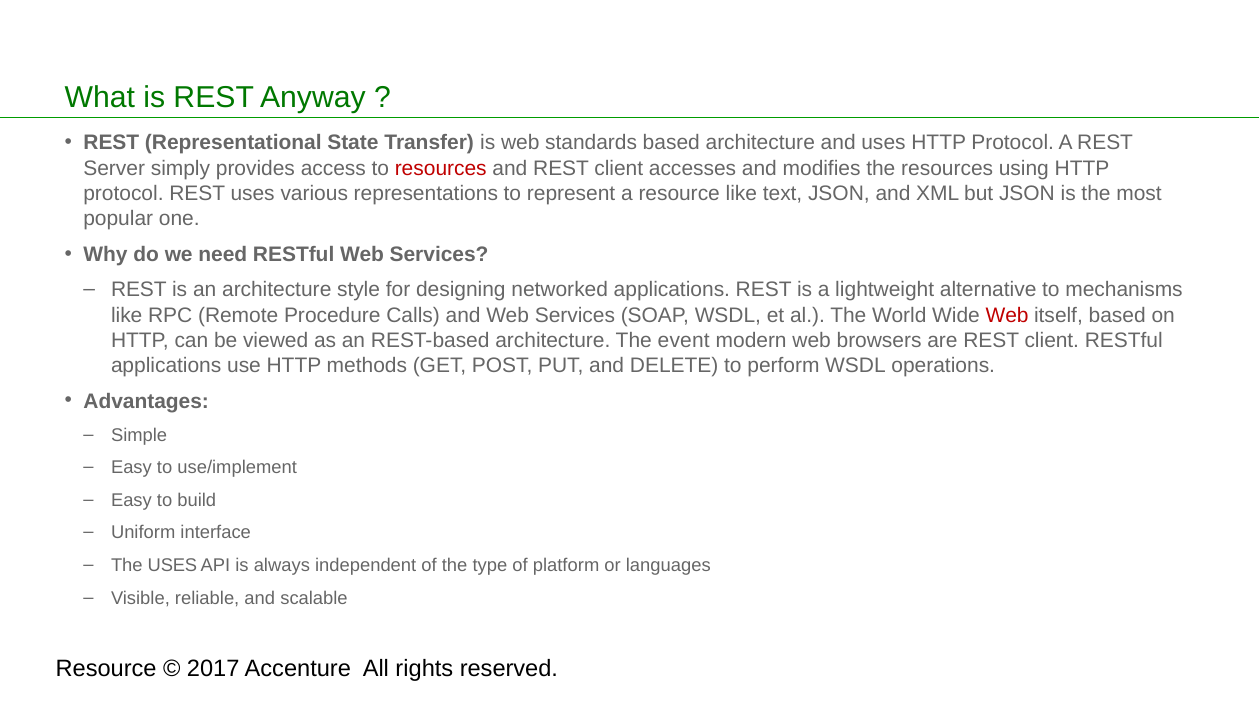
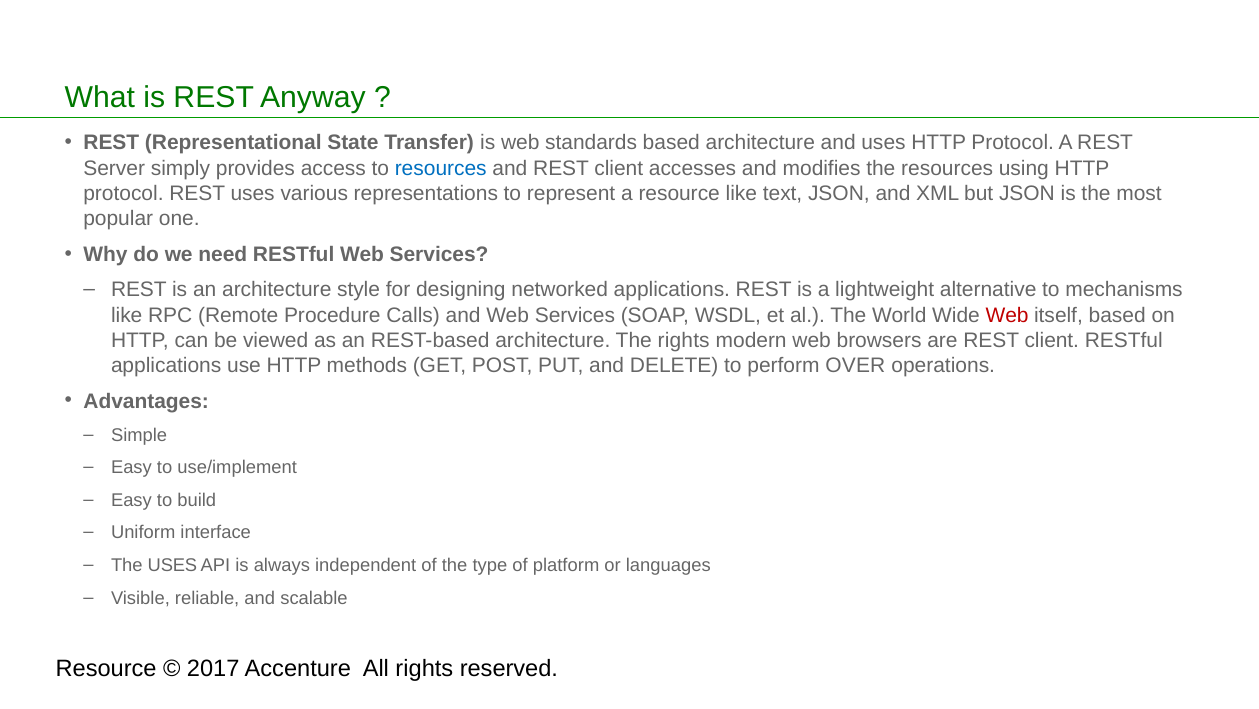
resources at (441, 168) colour: red -> blue
The event: event -> rights
perform WSDL: WSDL -> OVER
